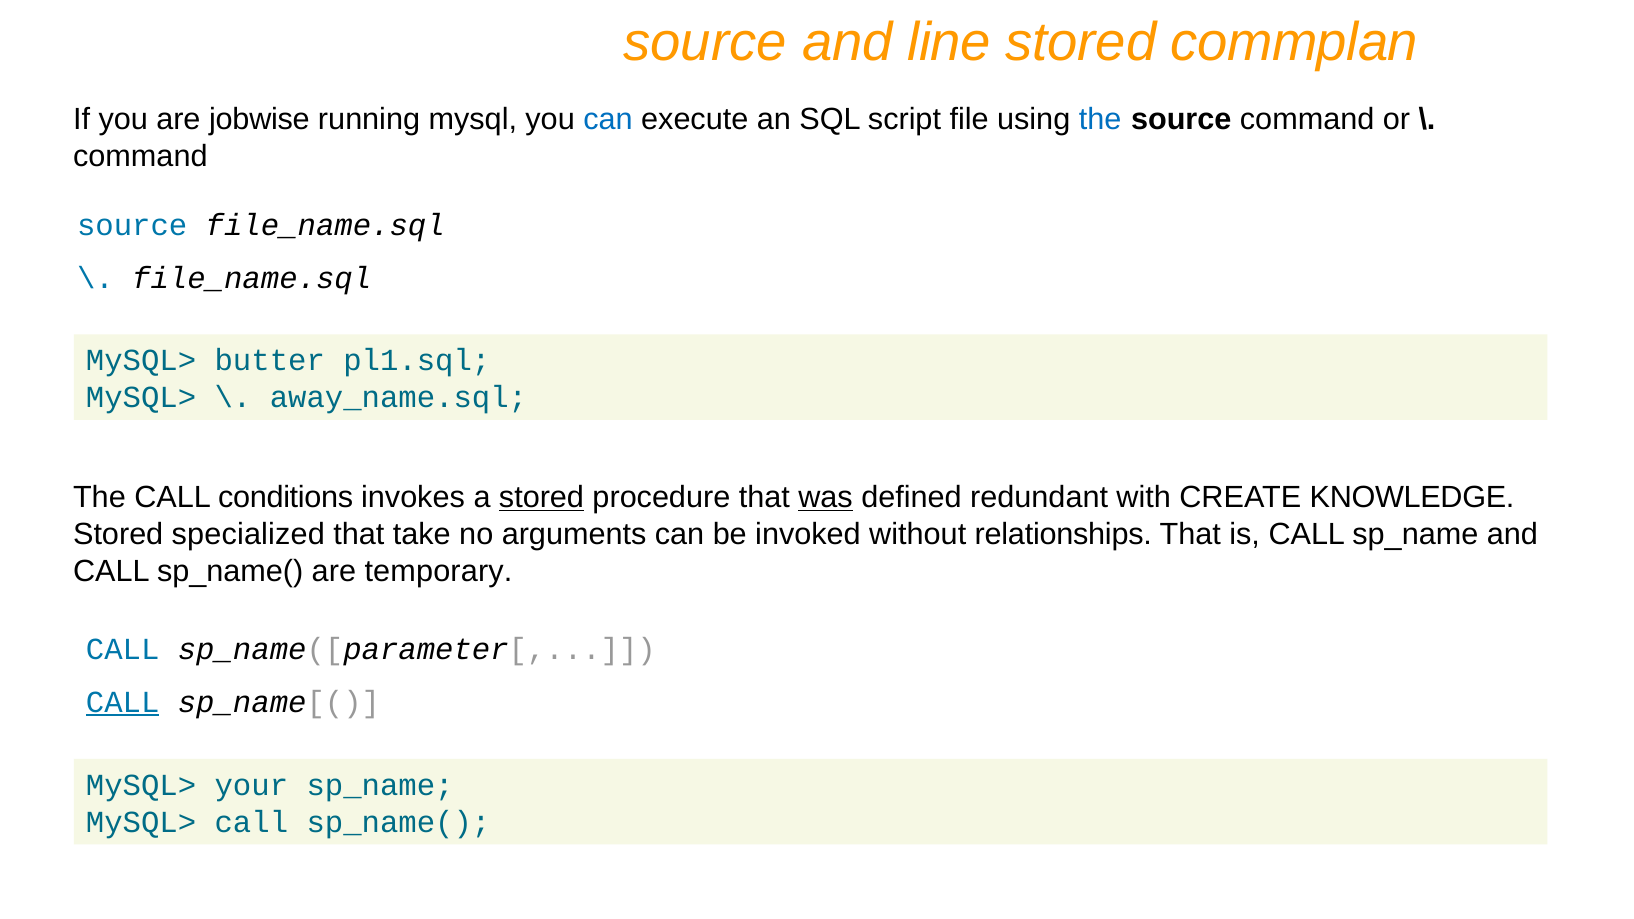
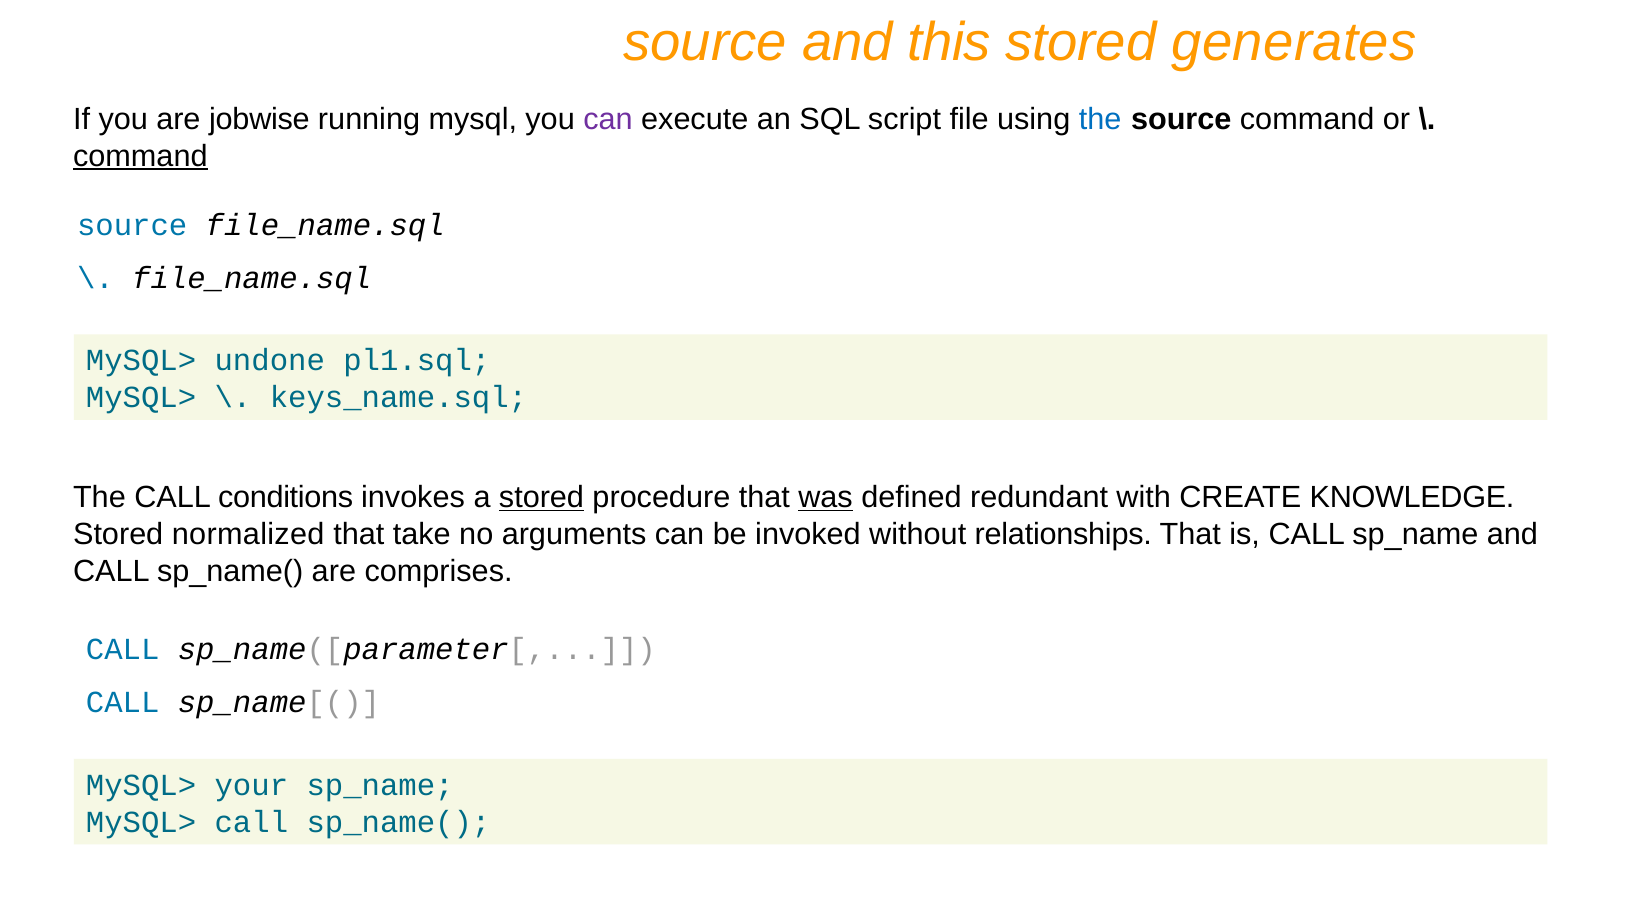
line: line -> this
commplan: commplan -> generates
can at (608, 119) colour: blue -> purple
command at (140, 156) underline: none -> present
butter: butter -> undone
away_name.sql: away_name.sql -> keys_name.sql
specialized: specialized -> normalized
temporary: temporary -> comprises
CALL at (123, 702) underline: present -> none
